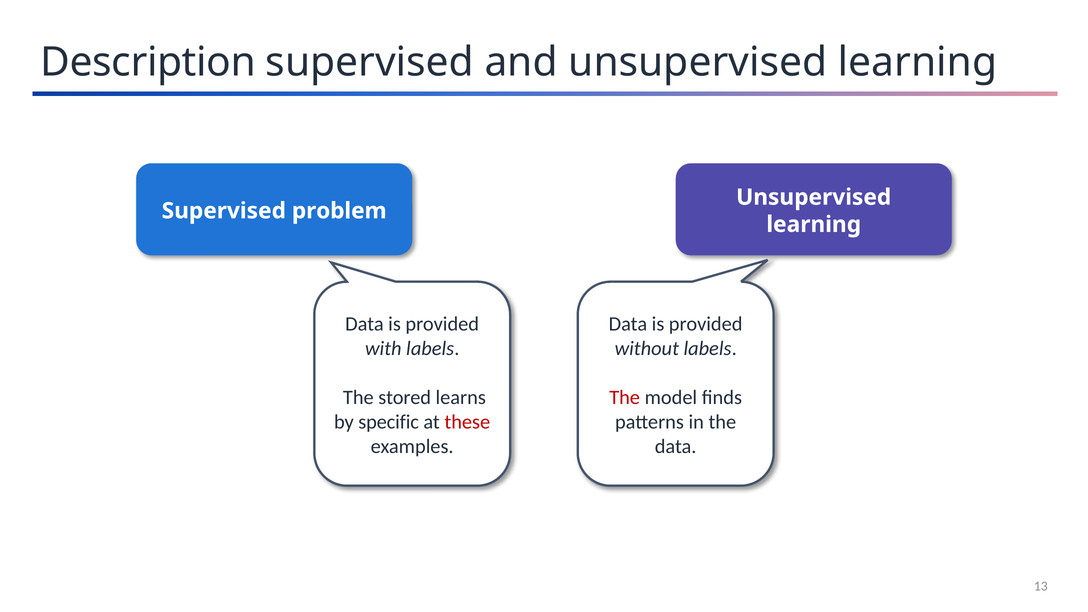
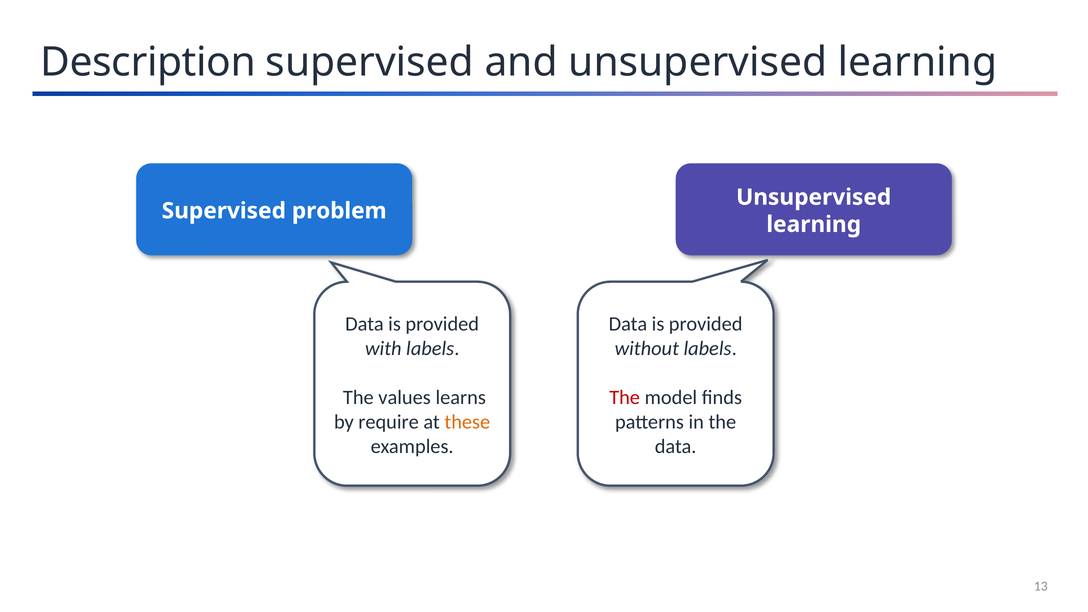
stored: stored -> values
specific: specific -> require
these colour: red -> orange
